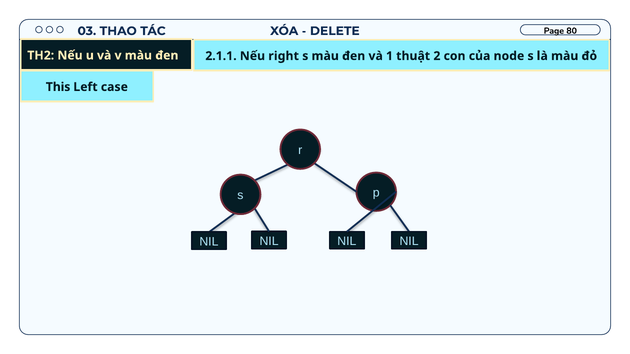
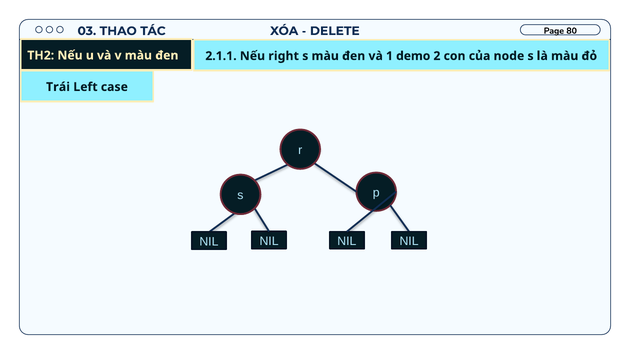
thuật: thuật -> demo
This: This -> Trái
